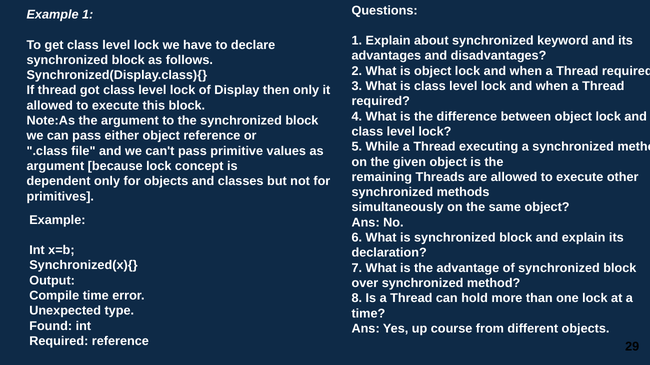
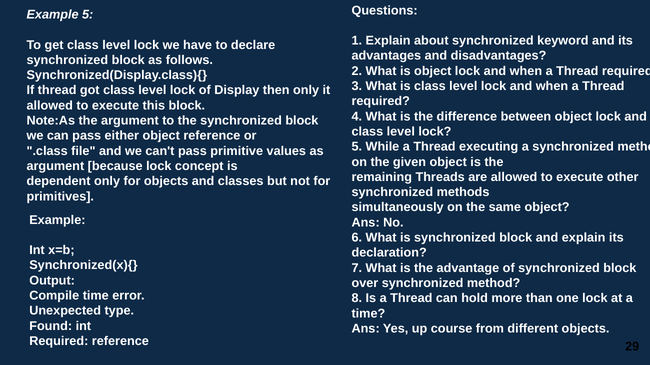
Example 1: 1 -> 5
